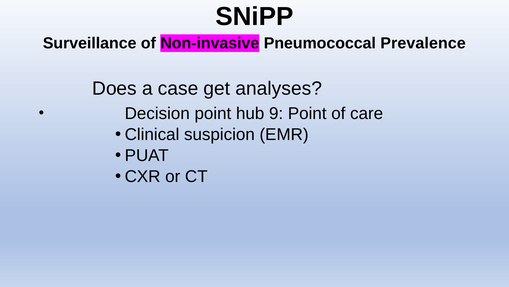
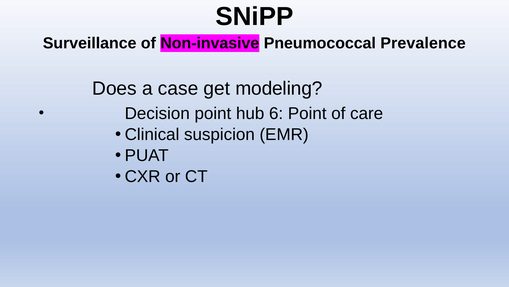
analyses: analyses -> modeling
9: 9 -> 6
